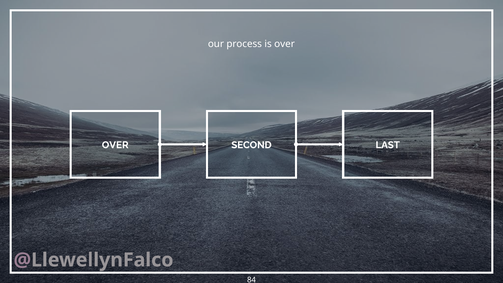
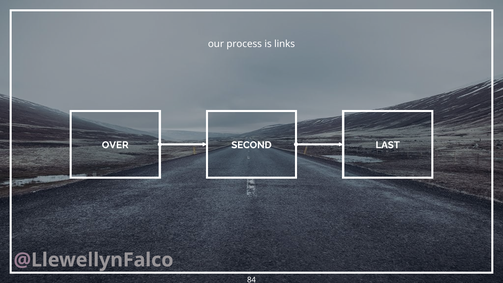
is over: over -> links
